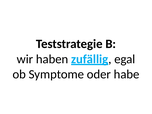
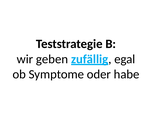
haben: haben -> geben
